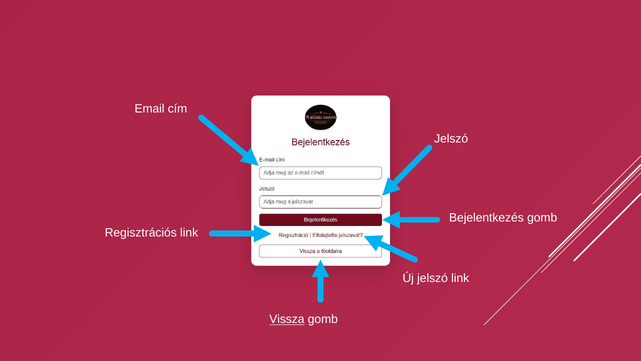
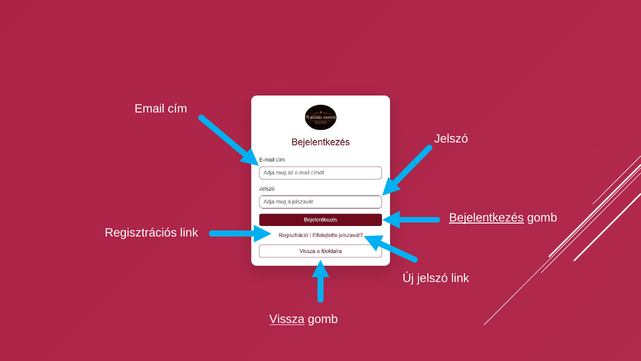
Bejelentkezés underline: none -> present
